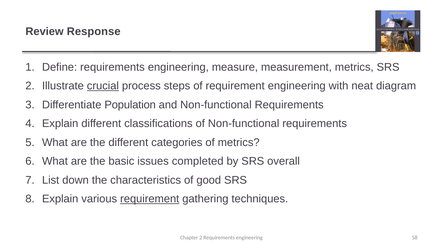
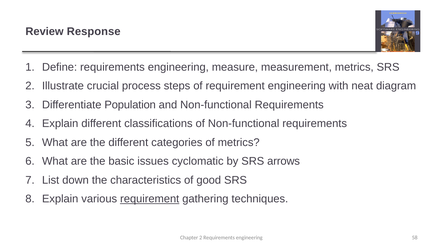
crucial underline: present -> none
completed: completed -> cyclomatic
overall: overall -> arrows
